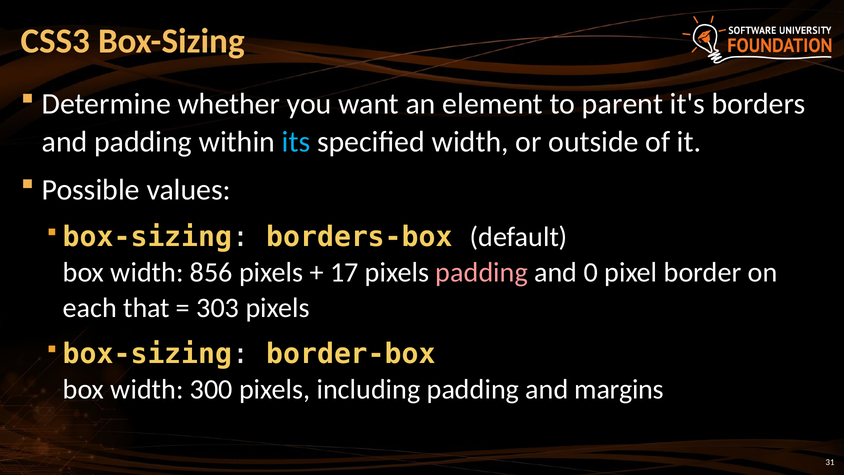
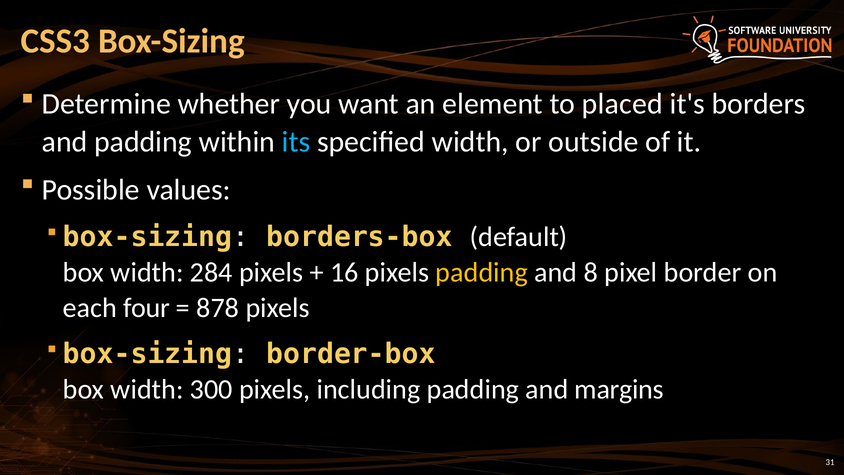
parent: parent -> placed
856: 856 -> 284
17: 17 -> 16
padding at (482, 272) colour: pink -> yellow
0: 0 -> 8
that: that -> four
303: 303 -> 878
